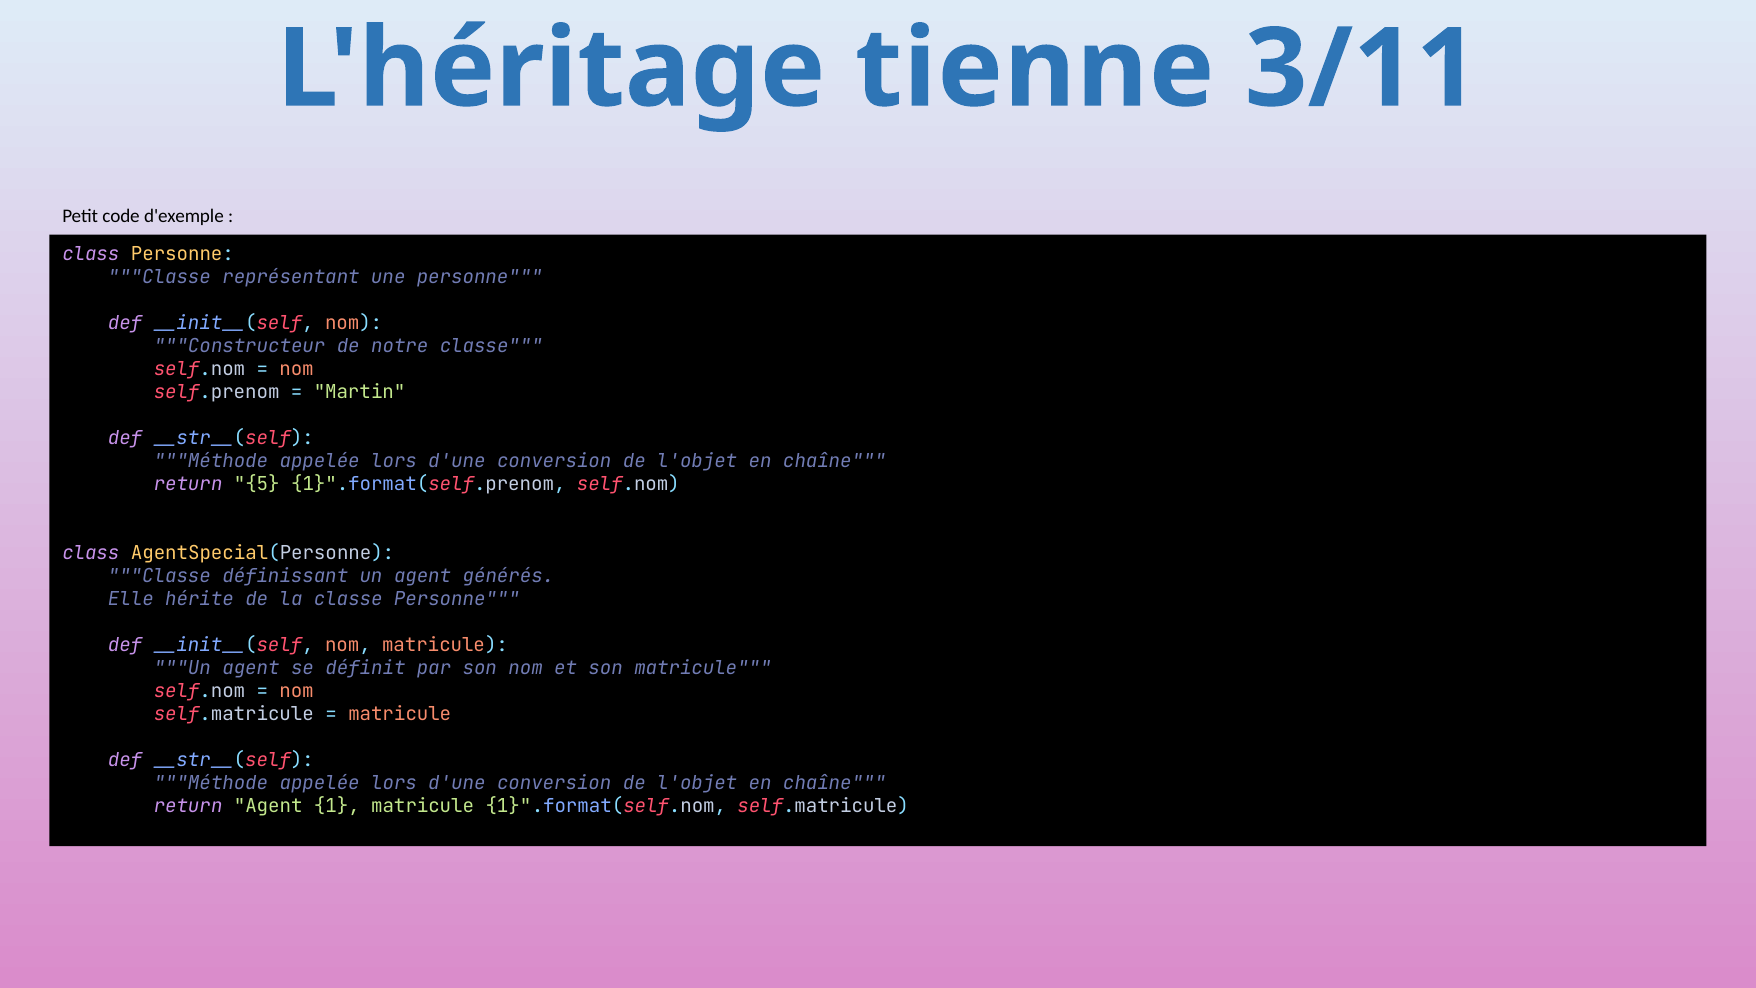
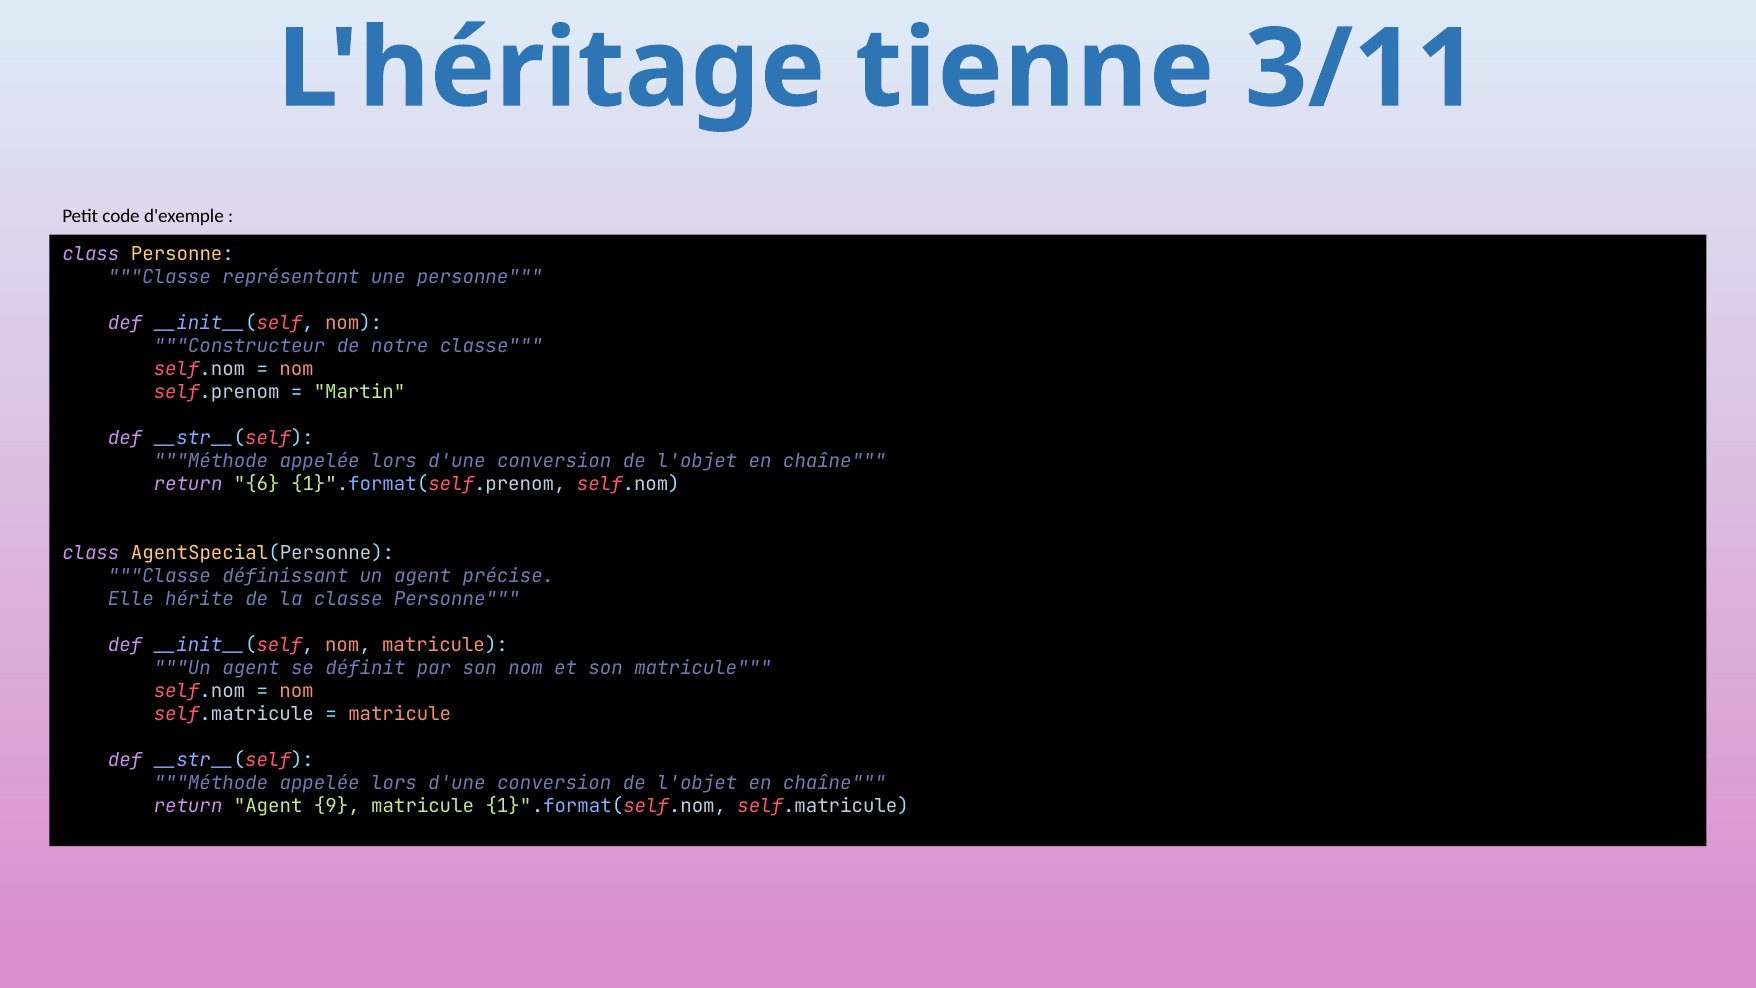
5: 5 -> 6
générés: générés -> précise
1: 1 -> 9
